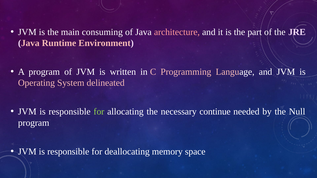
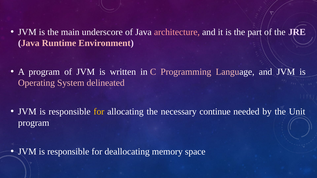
consuming: consuming -> underscore
for at (99, 112) colour: light green -> yellow
Null: Null -> Unit
